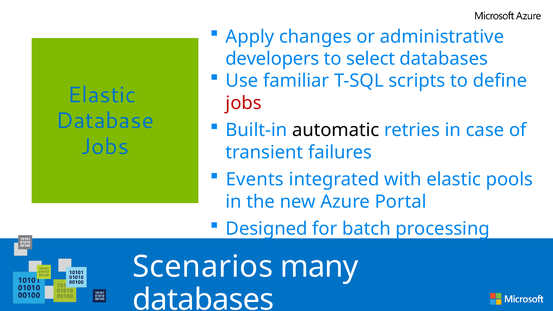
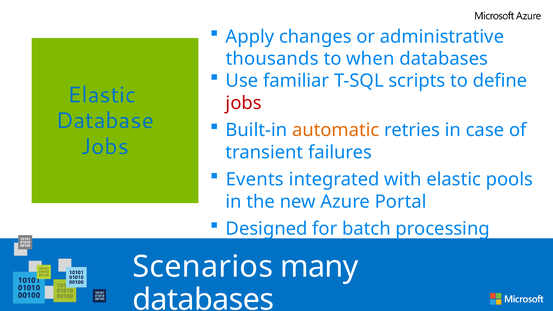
developers: developers -> thousands
select: select -> when
automatic colour: black -> orange
